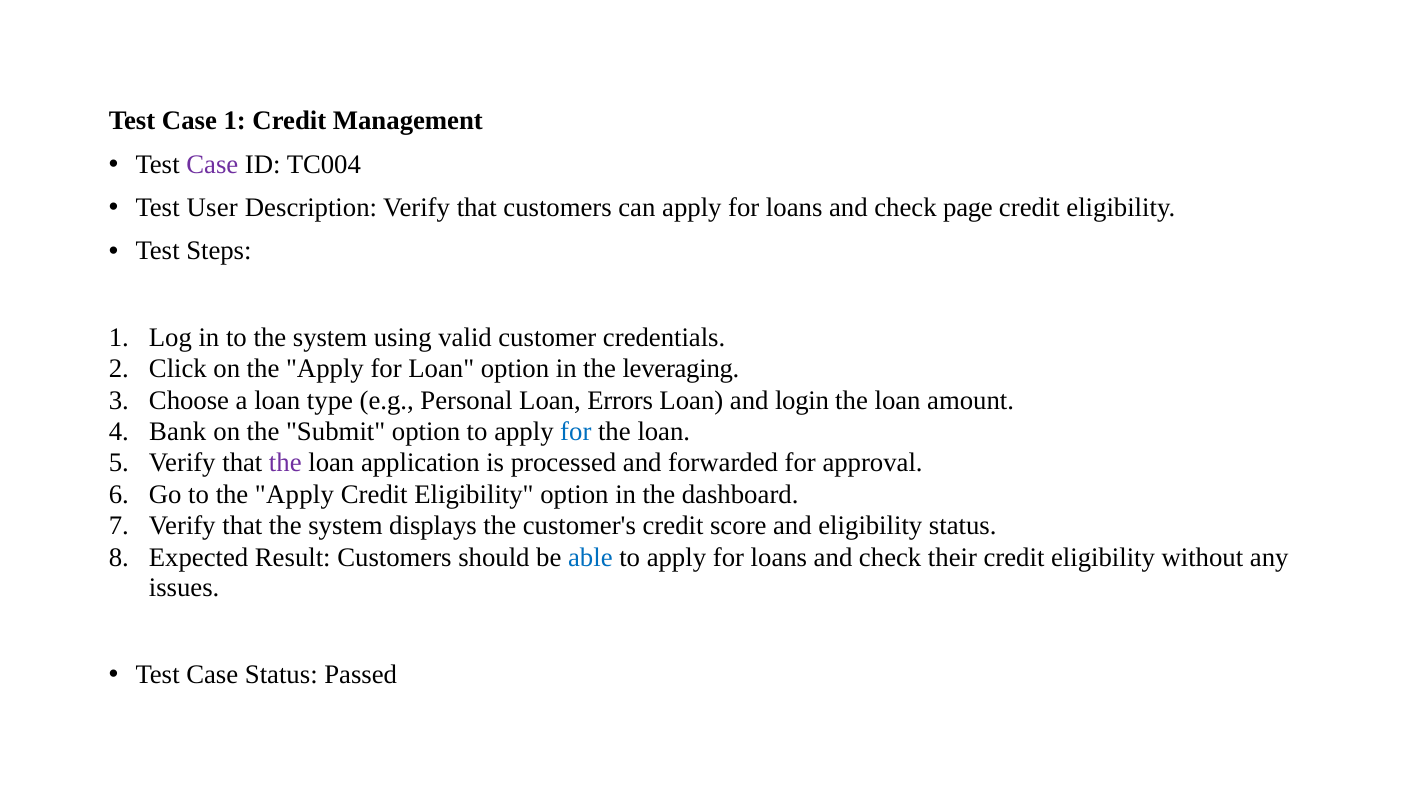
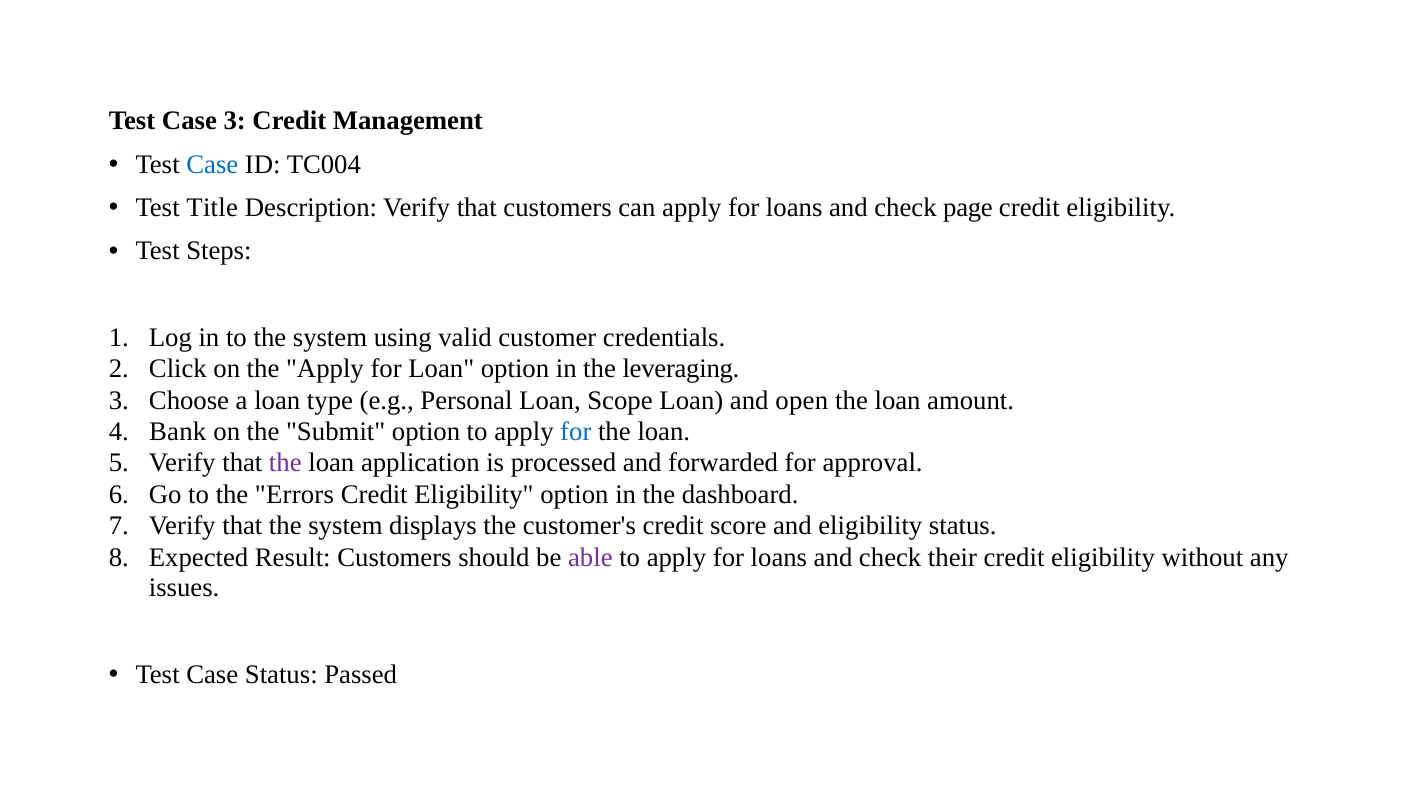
Case 1: 1 -> 3
Case at (212, 164) colour: purple -> blue
User: User -> Title
Errors: Errors -> Scope
login: login -> open
to the Apply: Apply -> Errors
able colour: blue -> purple
